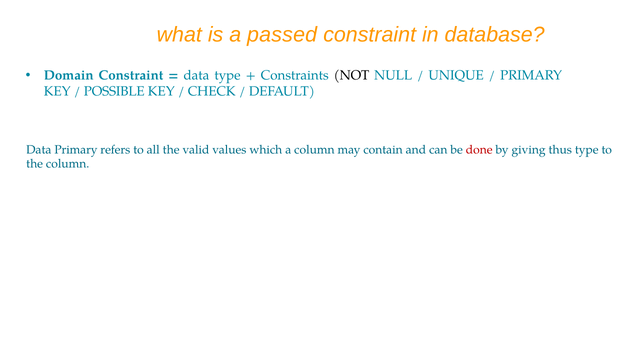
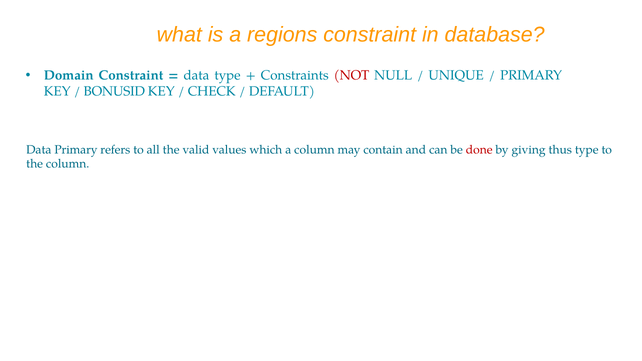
passed: passed -> regions
NOT colour: black -> red
POSSIBLE: POSSIBLE -> BONUSID
